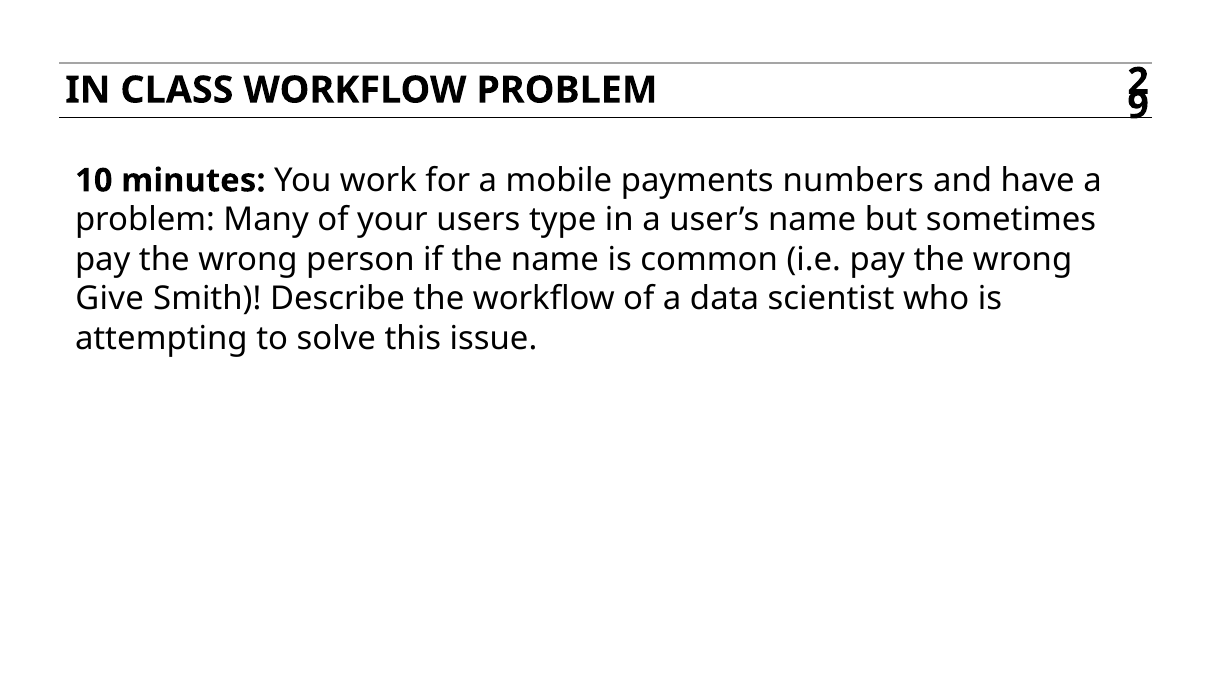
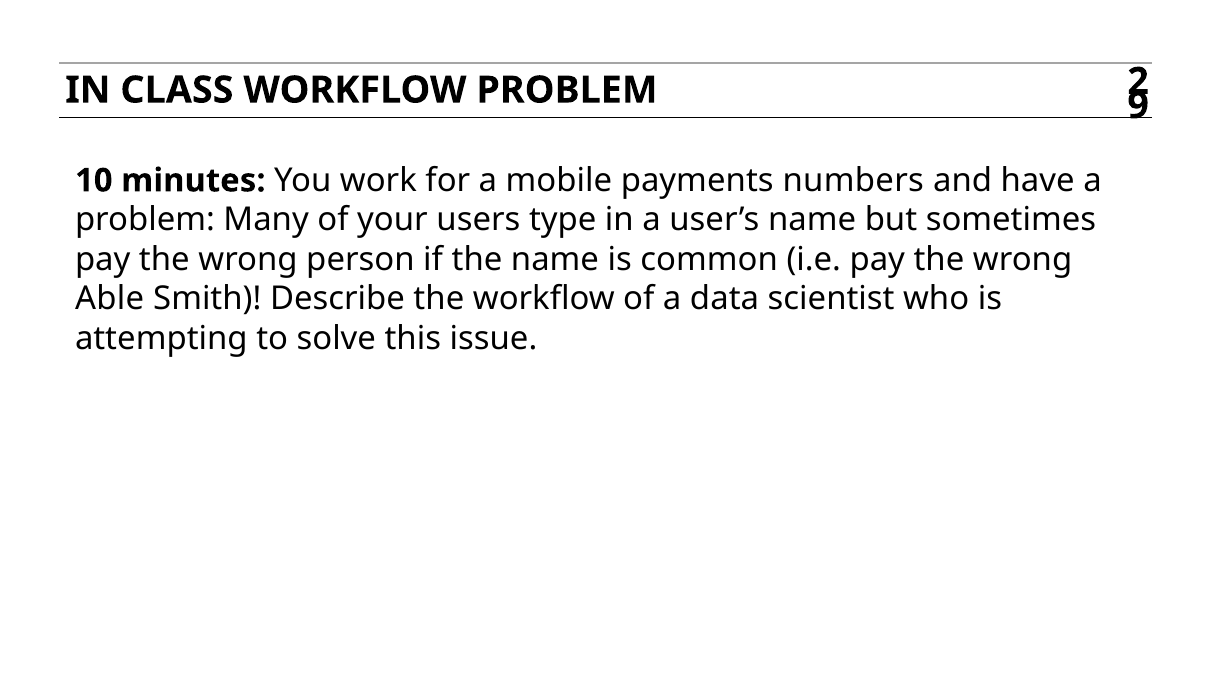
Give: Give -> Able
